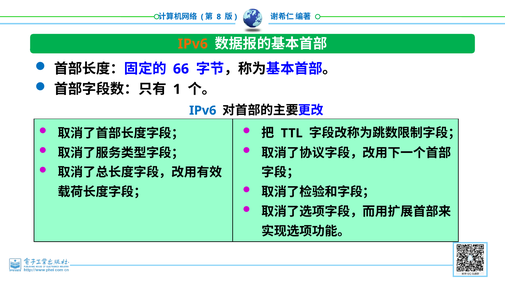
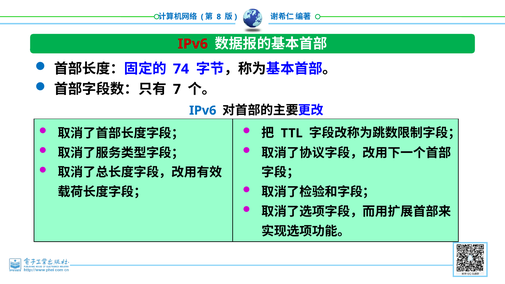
IPv6 at (193, 44) colour: orange -> red
66: 66 -> 74
1: 1 -> 7
